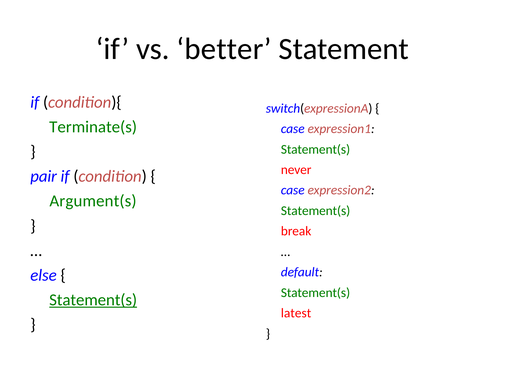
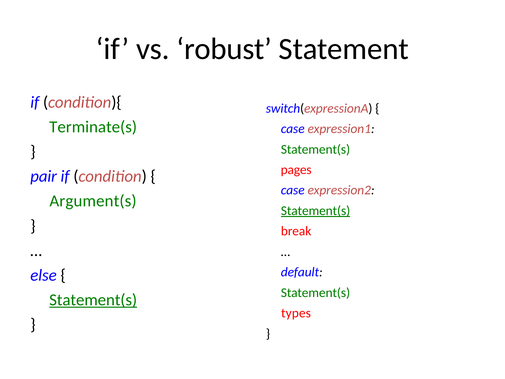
better: better -> robust
never: never -> pages
Statement(s at (316, 211) underline: none -> present
latest: latest -> types
